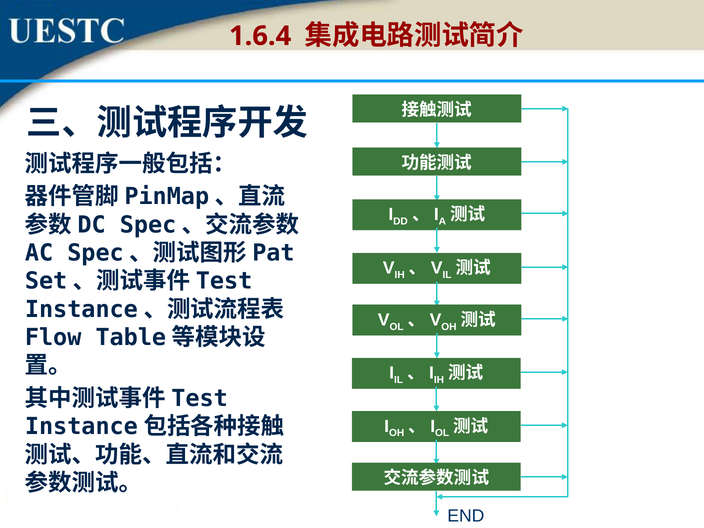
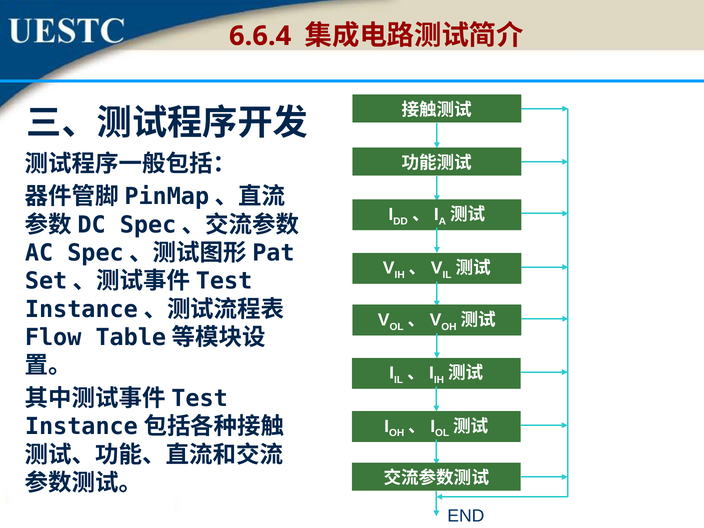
1.6.4: 1.6.4 -> 6.6.4
